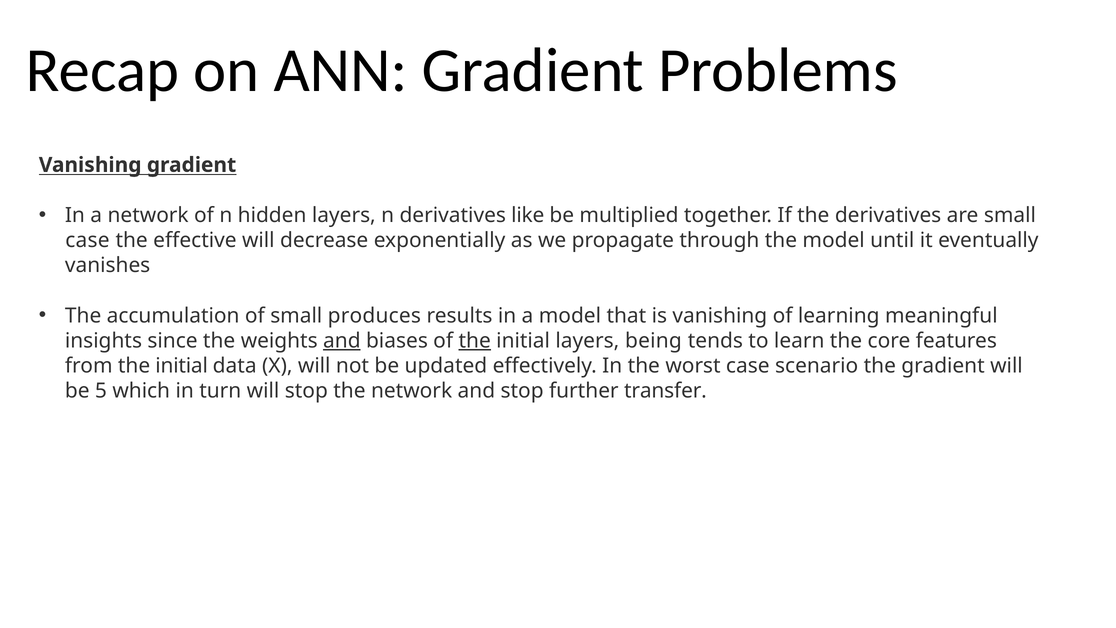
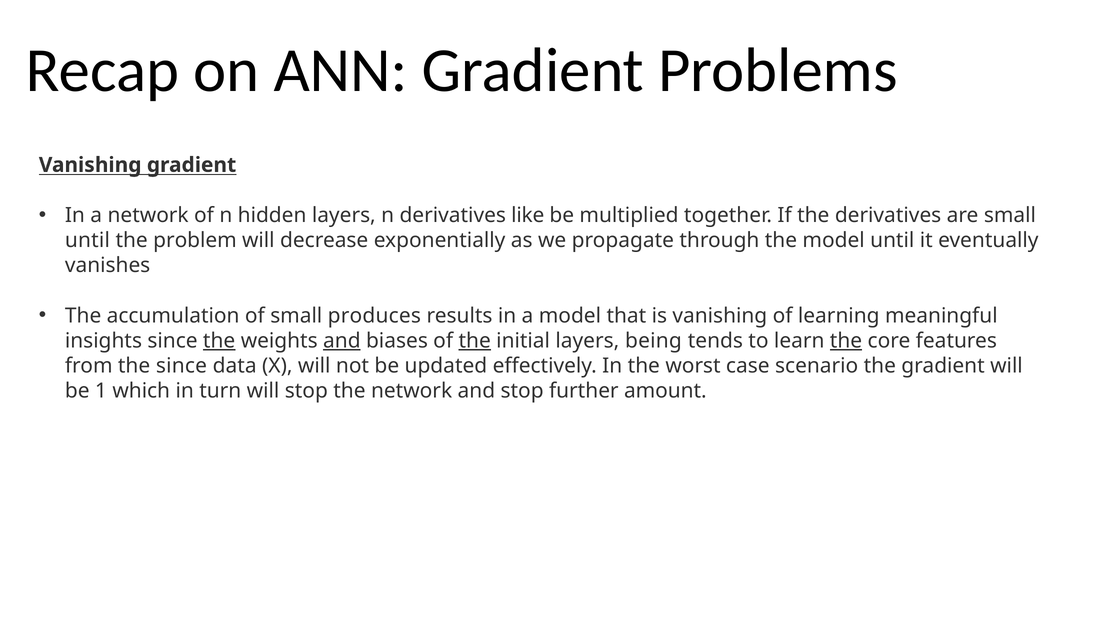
case at (87, 240): case -> until
effective: effective -> problem
the at (219, 341) underline: none -> present
the at (846, 341) underline: none -> present
from the initial: initial -> since
5: 5 -> 1
transfer: transfer -> amount
